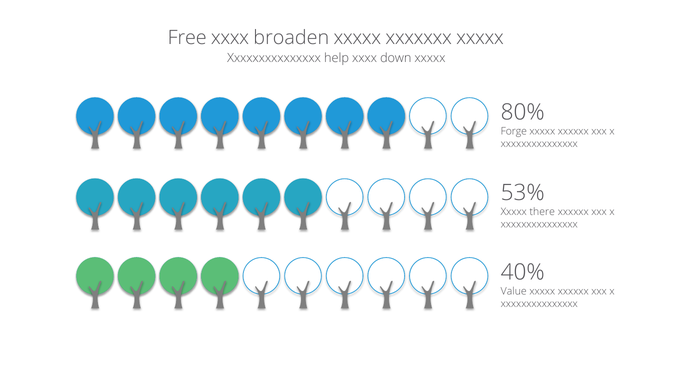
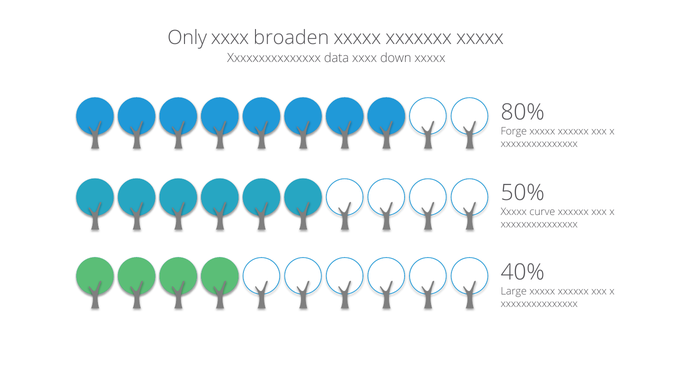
Free: Free -> Only
help: help -> data
53%: 53% -> 50%
there: there -> curve
Value: Value -> Large
